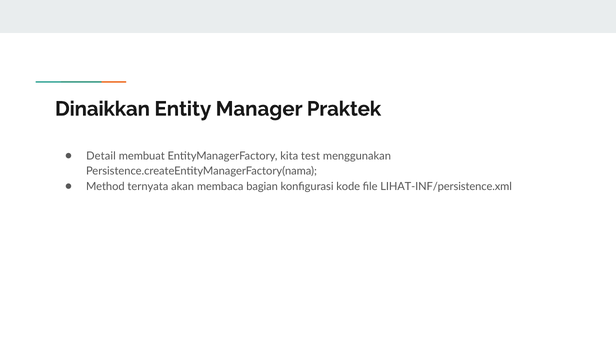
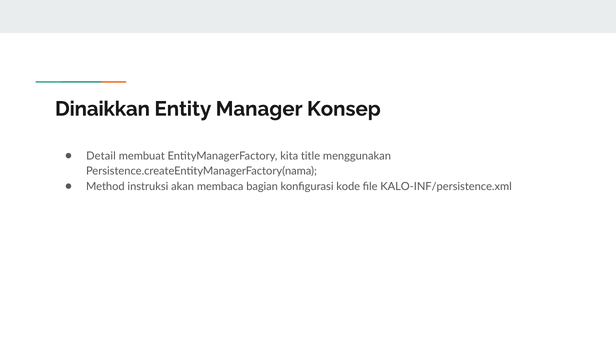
Praktek: Praktek -> Konsep
test: test -> title
ternyata: ternyata -> instruksi
LIHAT-INF/persistence.xml: LIHAT-INF/persistence.xml -> KALO-INF/persistence.xml
